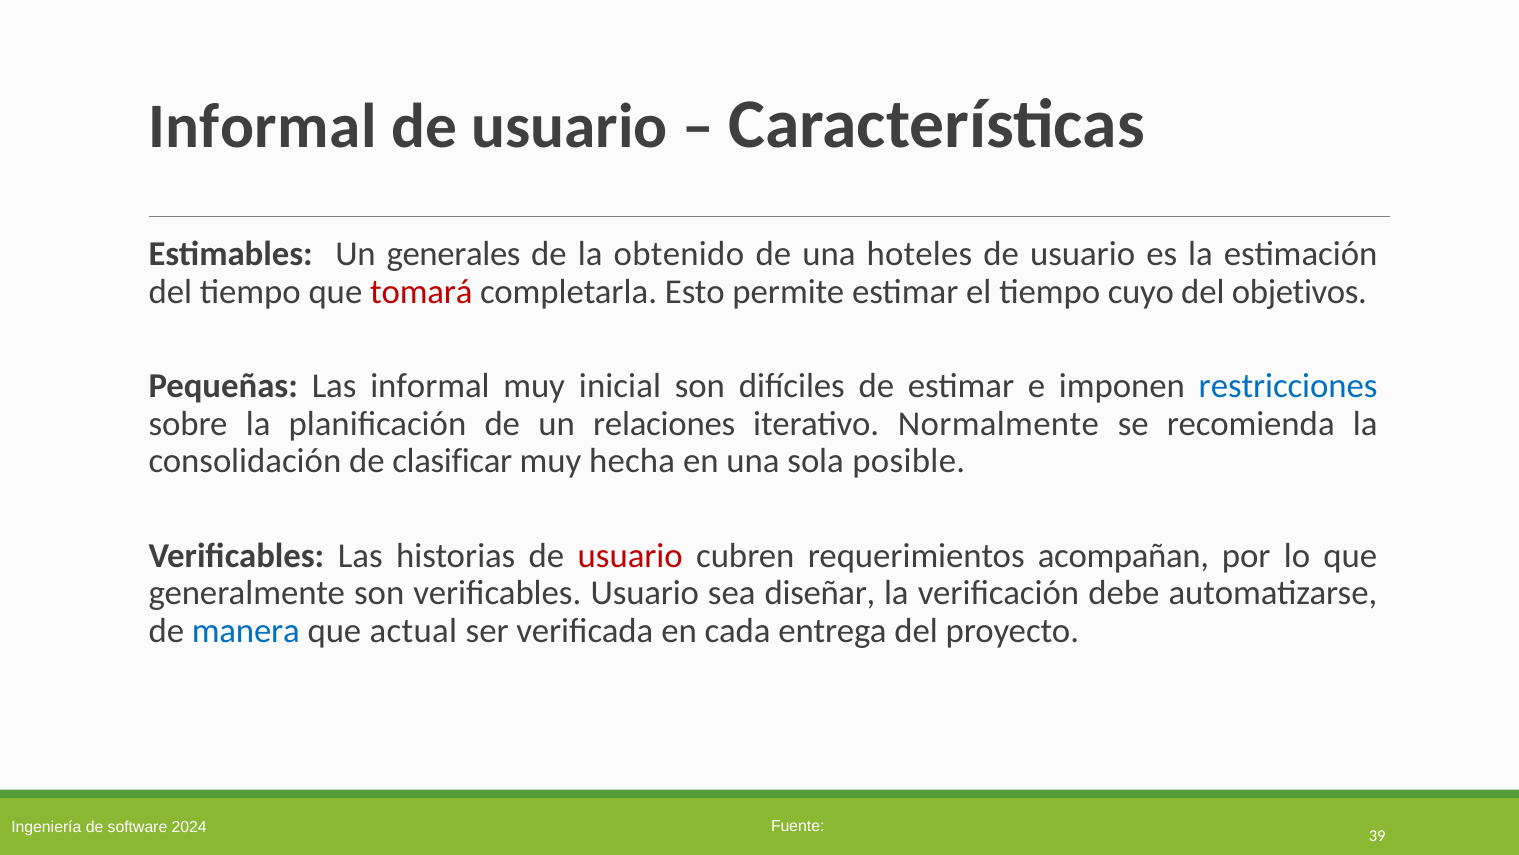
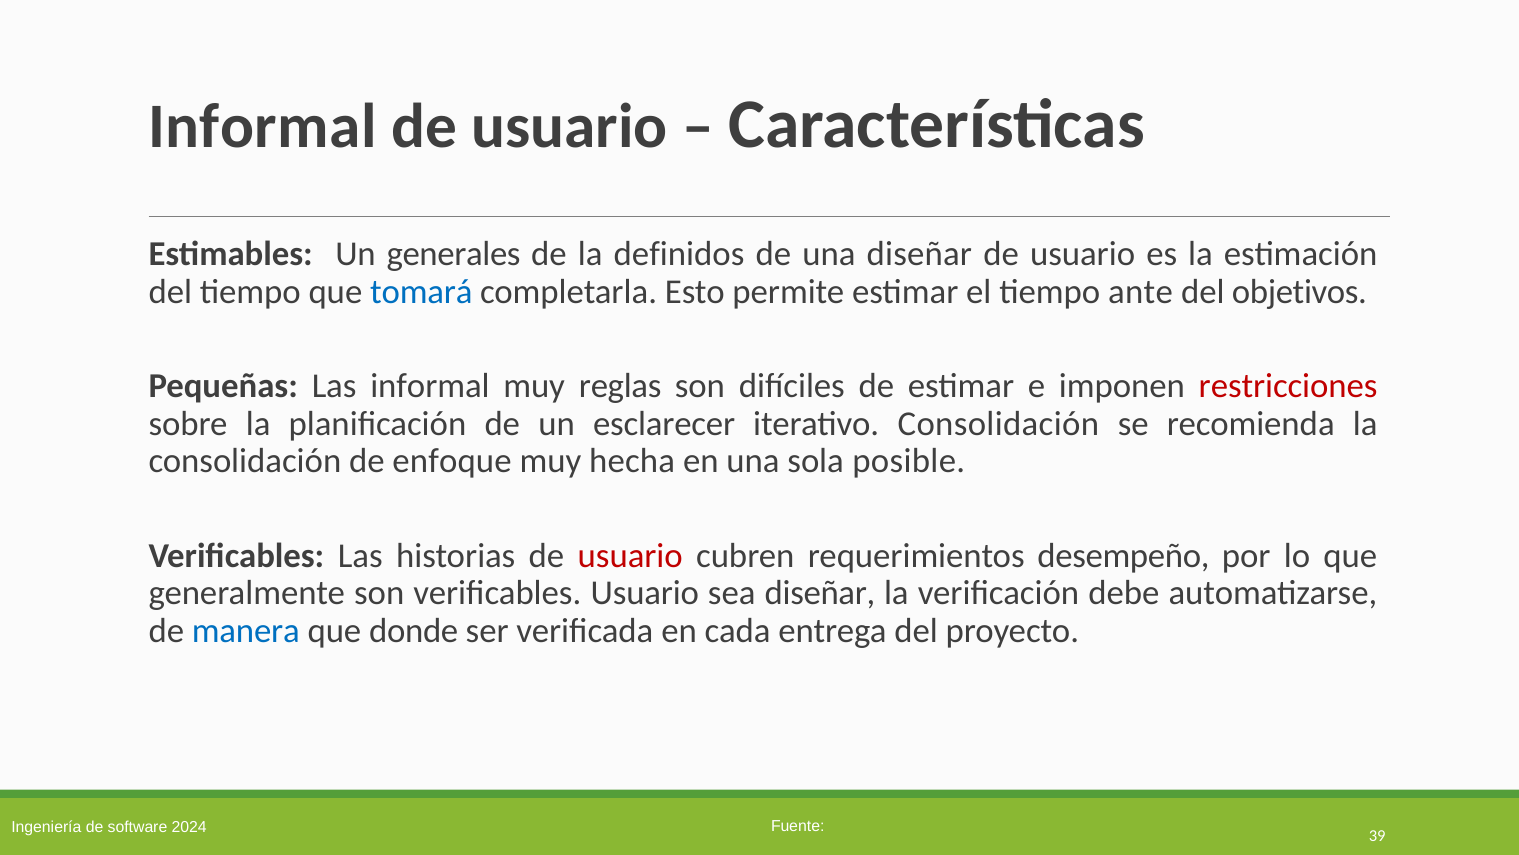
obtenido: obtenido -> definidos
una hoteles: hoteles -> diseñar
tomará colour: red -> blue
cuyo: cuyo -> ante
inicial: inicial -> reglas
restricciones colour: blue -> red
relaciones: relaciones -> esclarecer
iterativo Normalmente: Normalmente -> Consolidación
clasificar: clasificar -> enfoque
acompañan: acompañan -> desempeño
actual: actual -> donde
